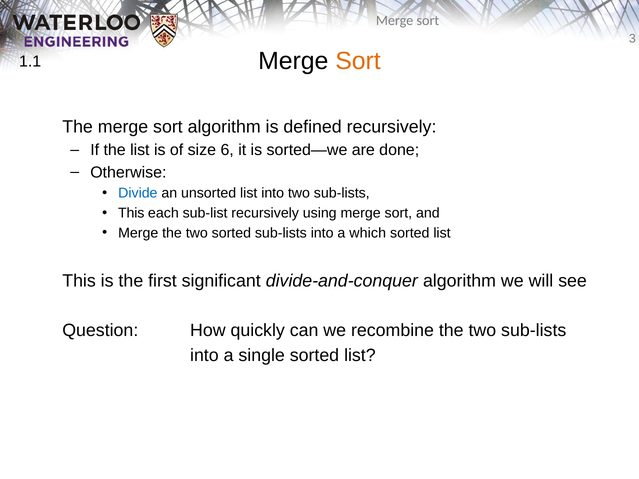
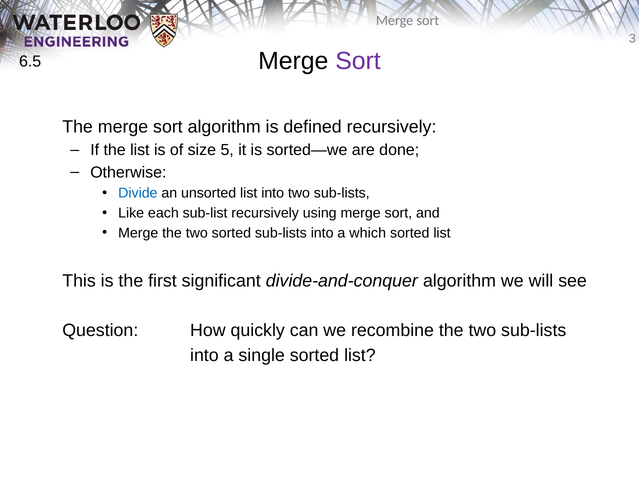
Sort at (358, 61) colour: orange -> purple
1.1: 1.1 -> 6.5
6: 6 -> 5
This at (131, 213): This -> Like
